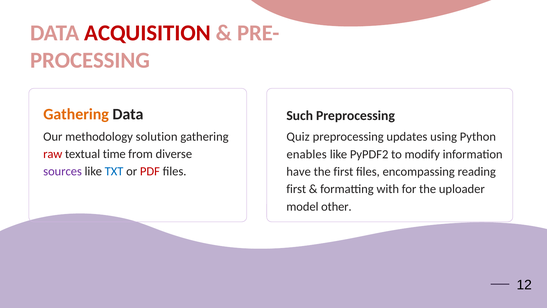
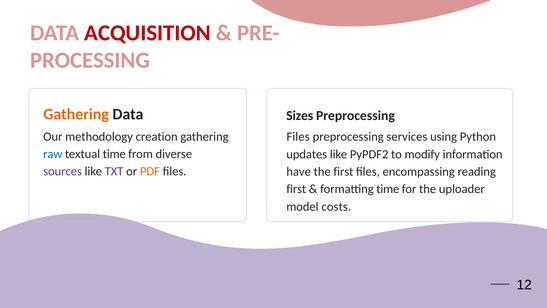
Such: Such -> Sizes
solution: solution -> creation
Quiz at (298, 137): Quiz -> Files
updates: updates -> services
raw colour: red -> blue
enables: enables -> updates
TXT colour: blue -> purple
PDF colour: red -> orange
formatting with: with -> time
other: other -> costs
